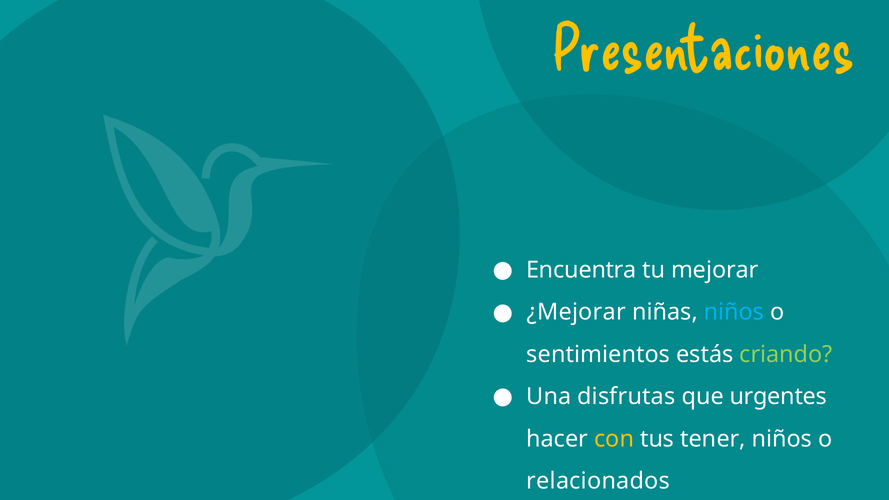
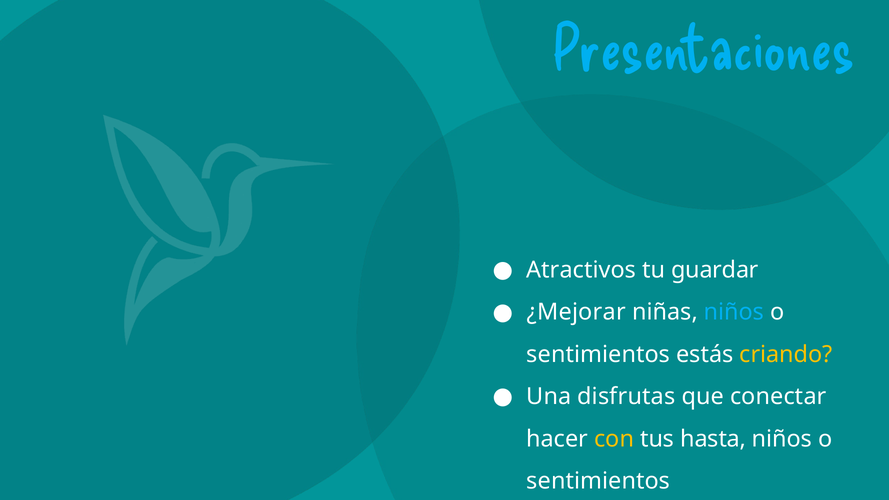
Presentaciones colour: yellow -> light blue
Encuentra: Encuentra -> Atractivos
mejorar: mejorar -> guardar
criando colour: light green -> yellow
urgentes: urgentes -> conectar
tener: tener -> hasta
relacionados at (598, 481): relacionados -> sentimientos
